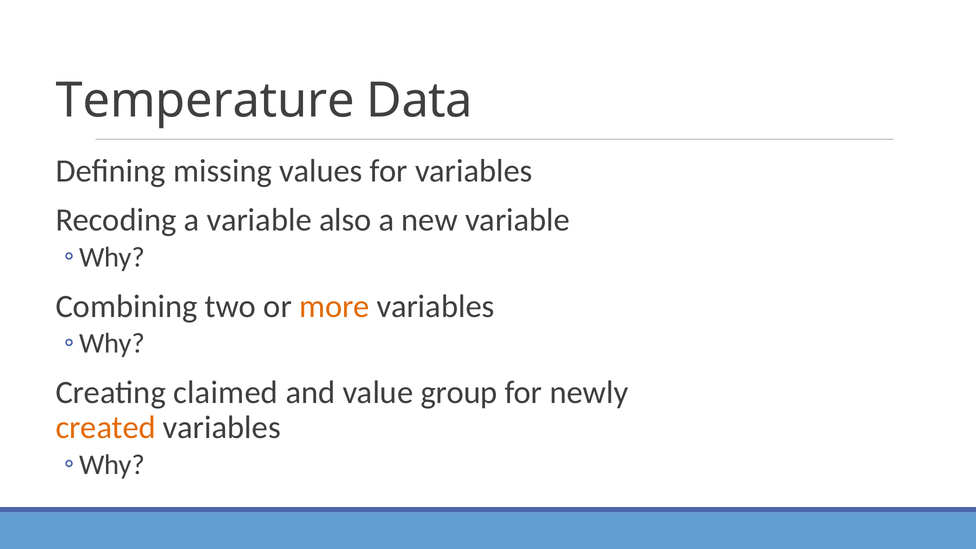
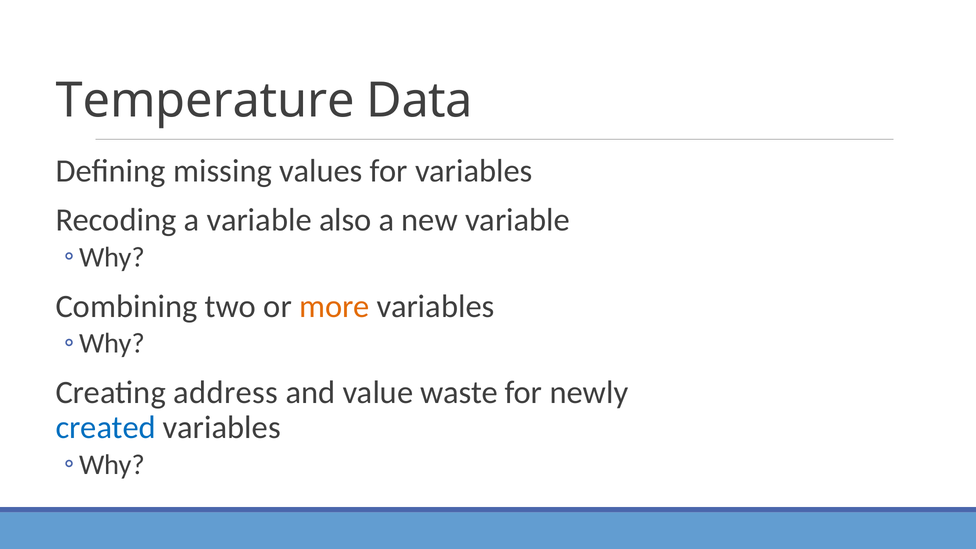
claimed: claimed -> address
group: group -> waste
created colour: orange -> blue
